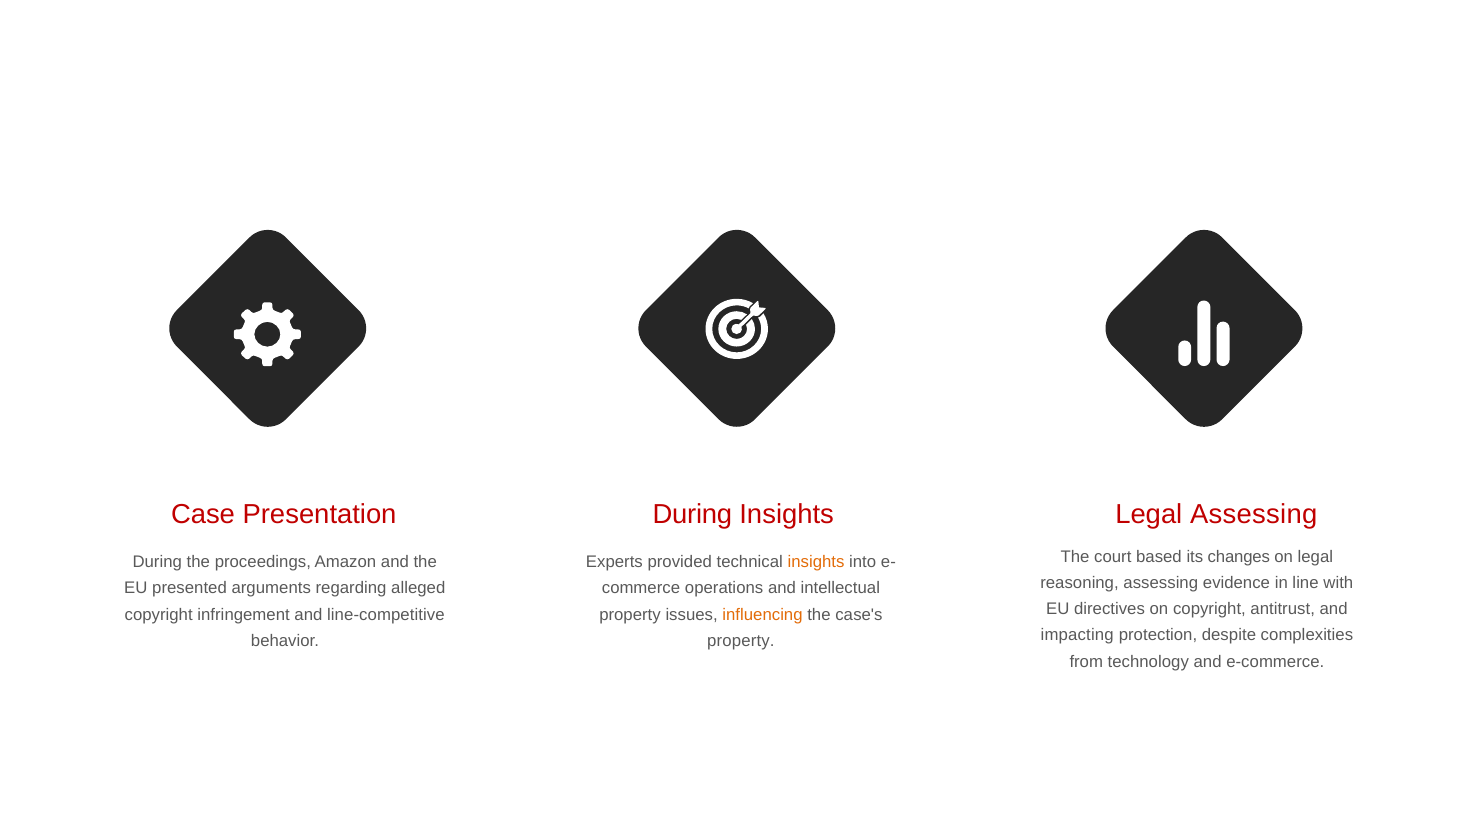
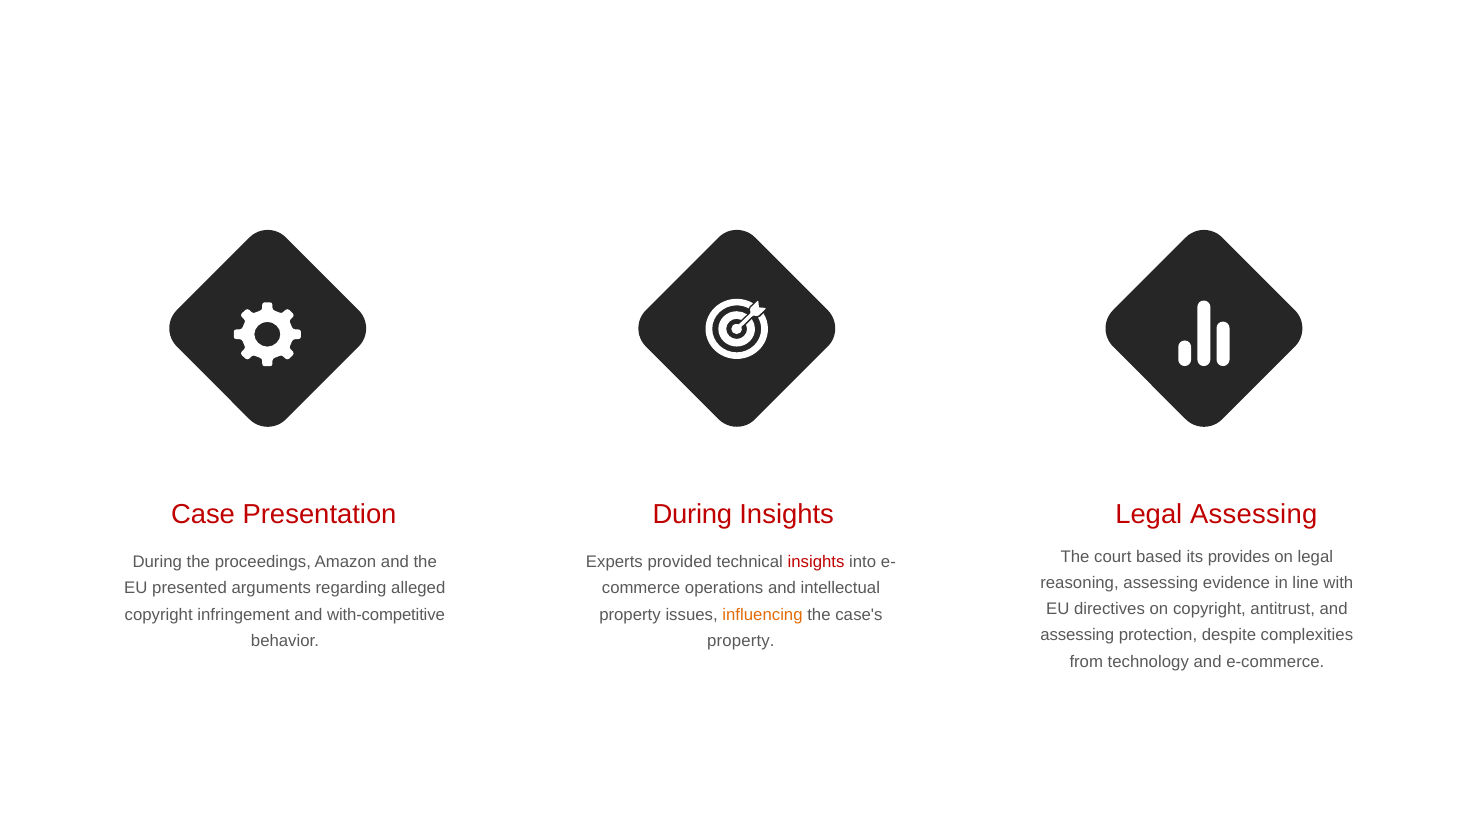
changes: changes -> provides
insights at (816, 562) colour: orange -> red
line-competitive: line-competitive -> with-competitive
impacting at (1077, 635): impacting -> assessing
